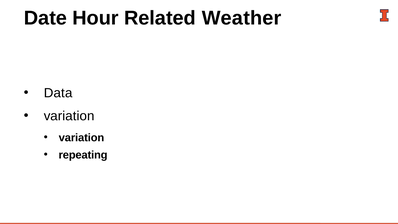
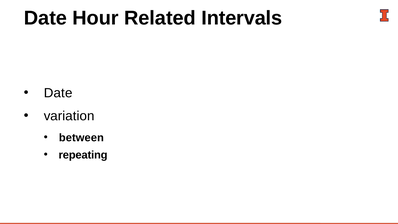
Weather: Weather -> Intervals
Data at (58, 93): Data -> Date
variation at (81, 138): variation -> between
